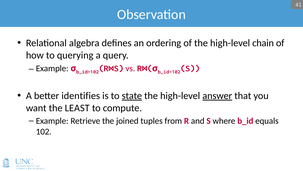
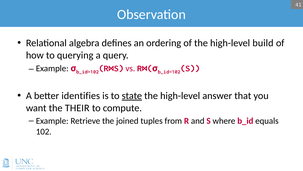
chain: chain -> build
answer underline: present -> none
LEAST: LEAST -> THEIR
